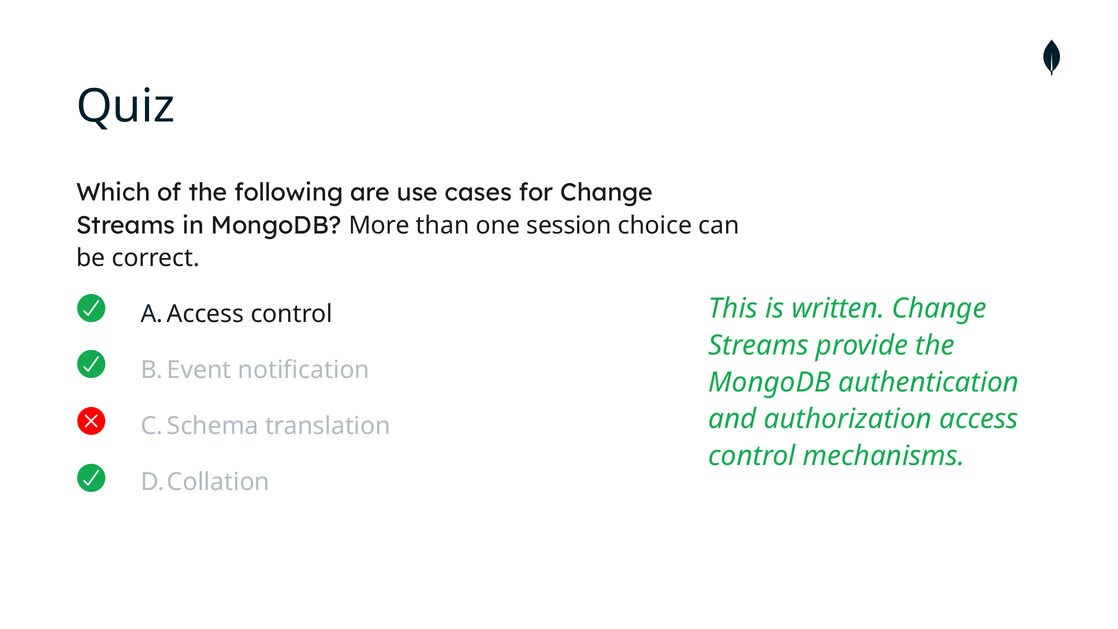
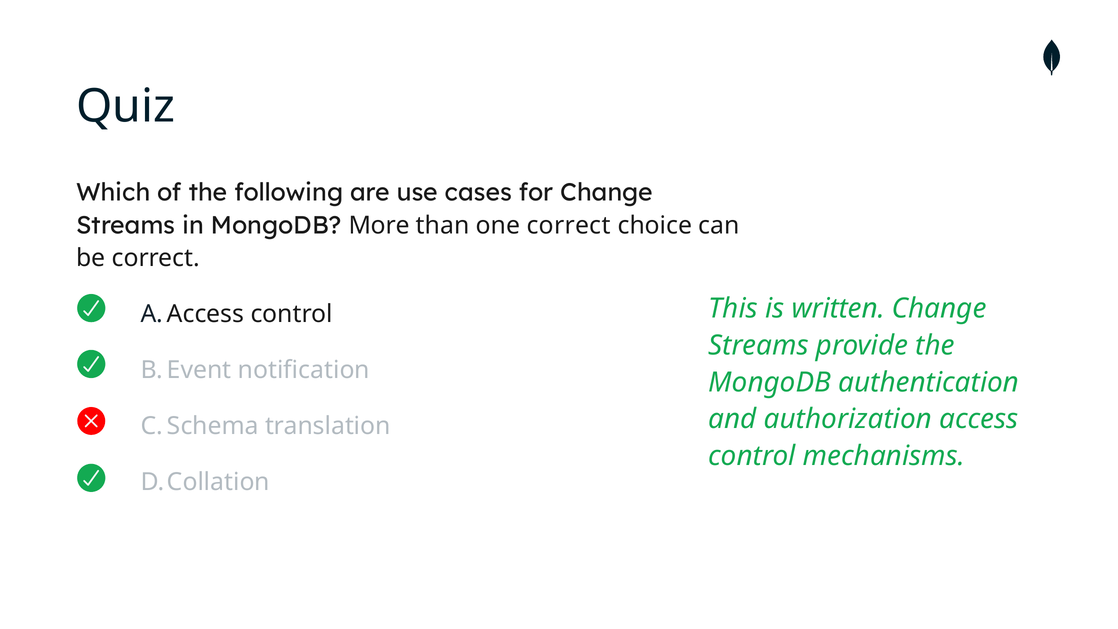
one session: session -> correct
